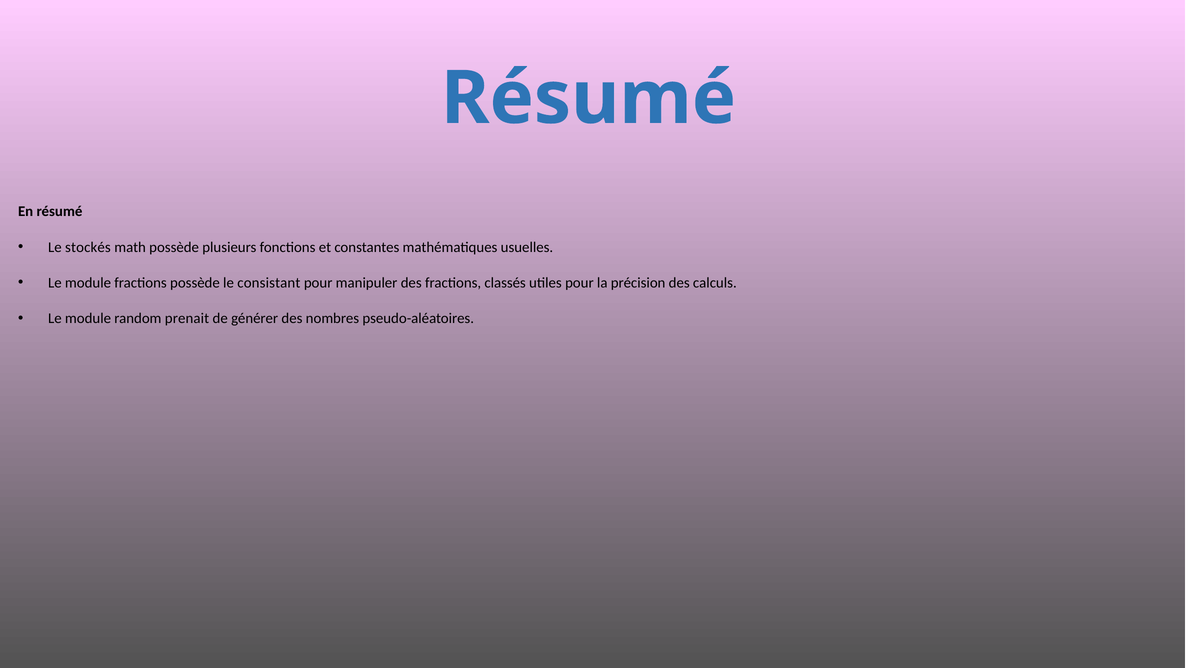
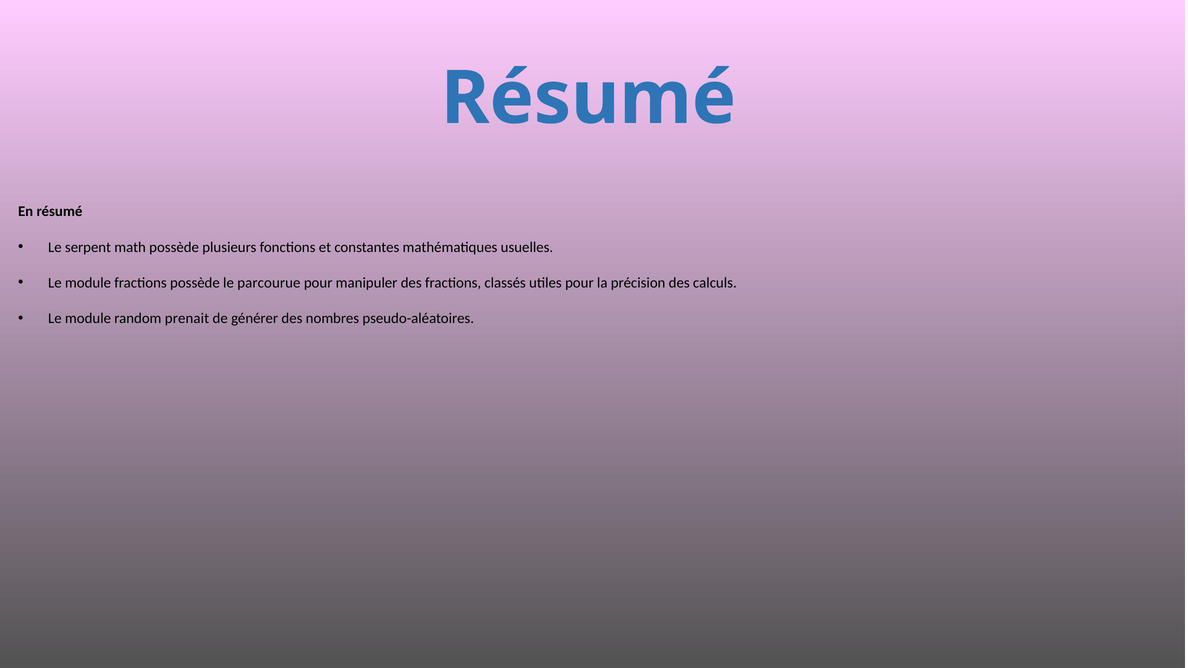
stockés: stockés -> serpent
consistant: consistant -> parcourue
